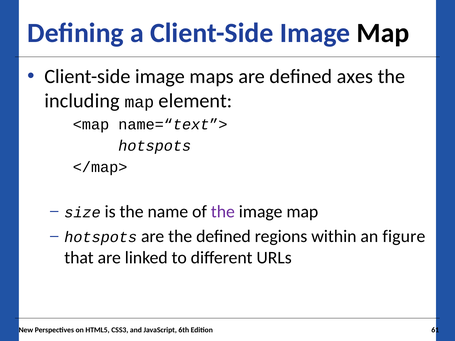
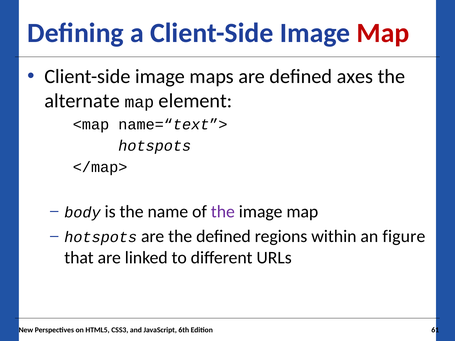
Map at (383, 33) colour: black -> red
including: including -> alternate
size: size -> body
